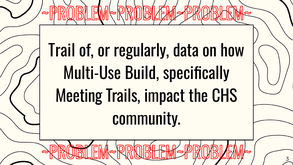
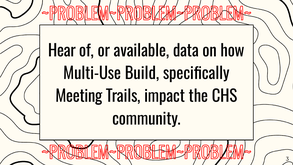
Trail: Trail -> Hear
regularly: regularly -> available
